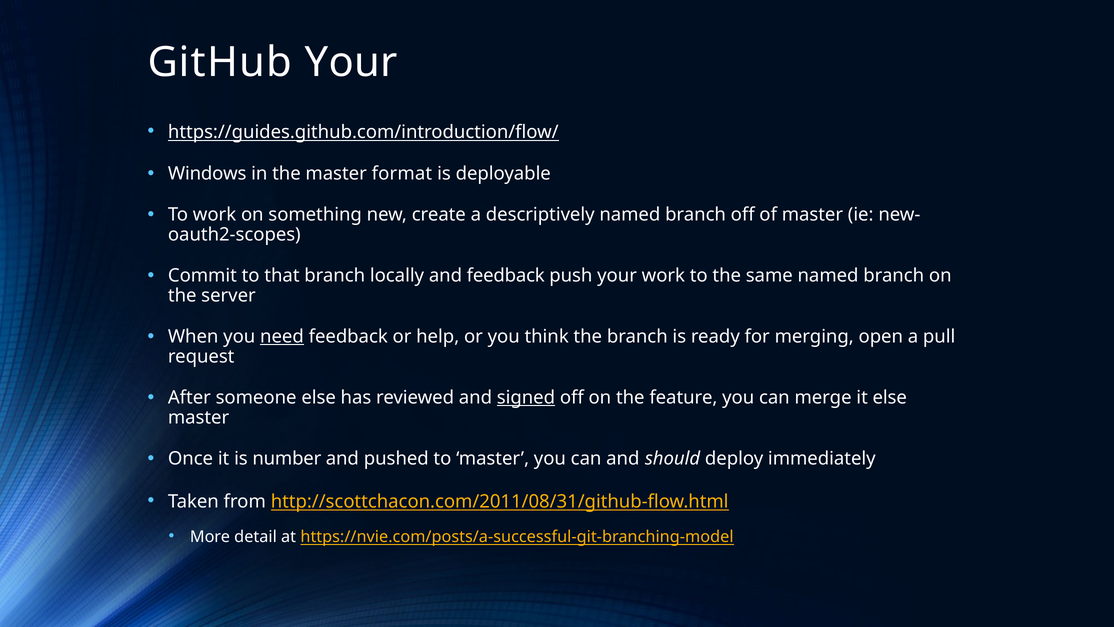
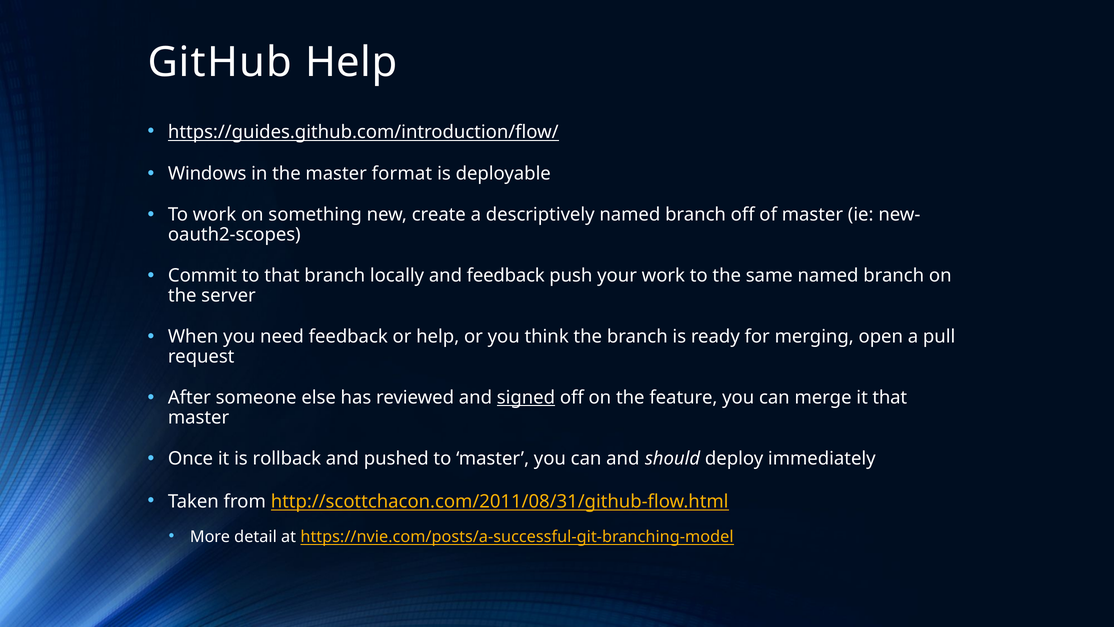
GitHub Your: Your -> Help
need underline: present -> none
it else: else -> that
number: number -> rollback
